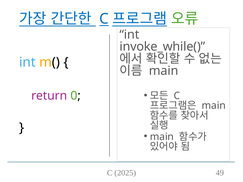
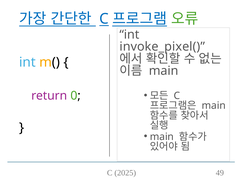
invoke_while(: invoke_while( -> invoke_pixel(
